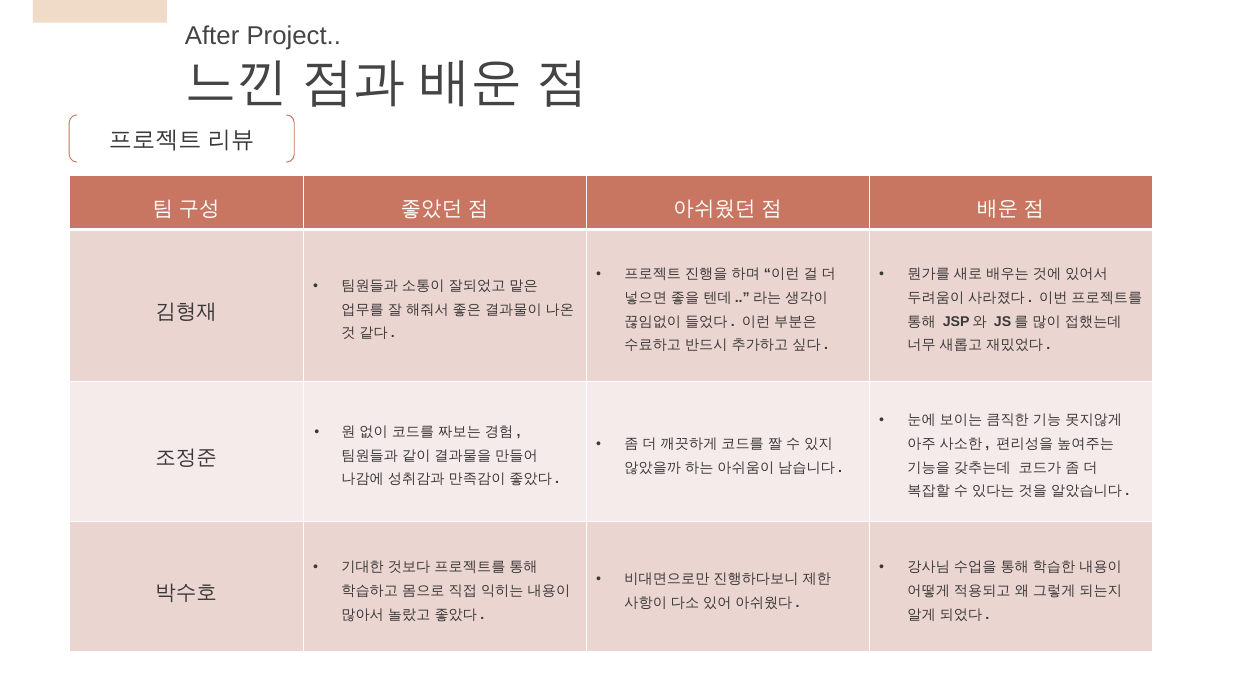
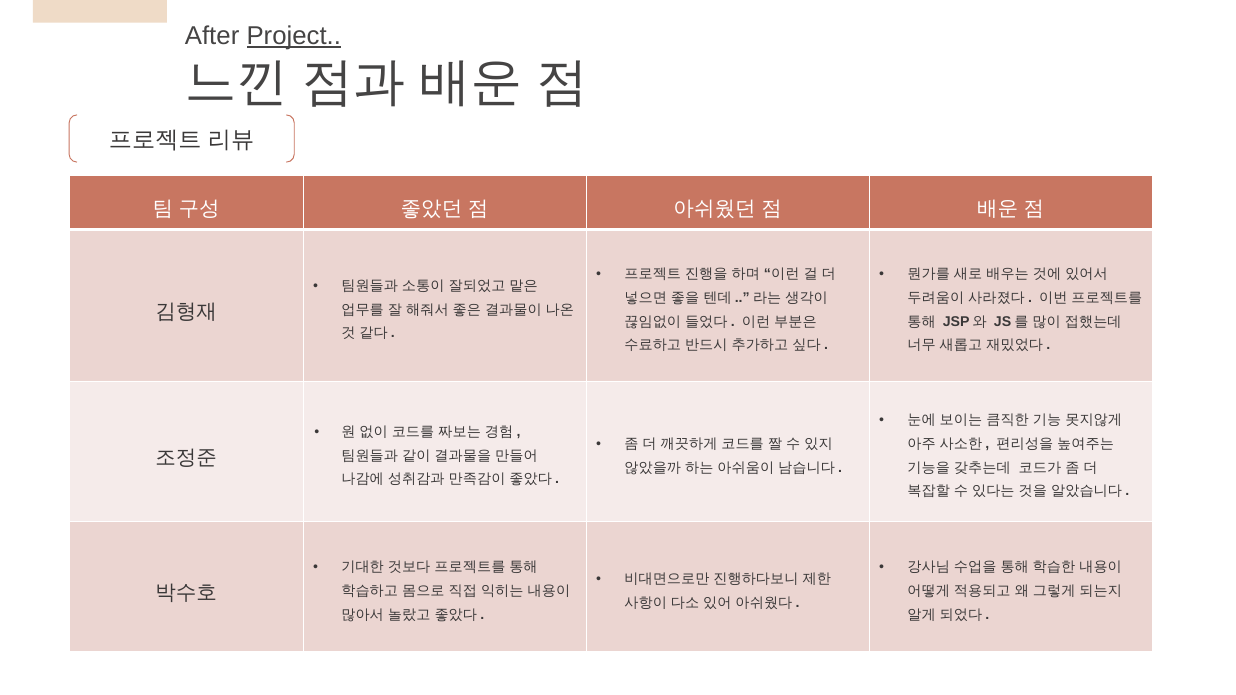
Project underline: none -> present
